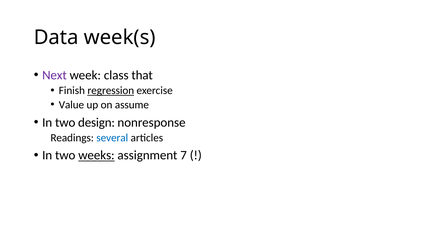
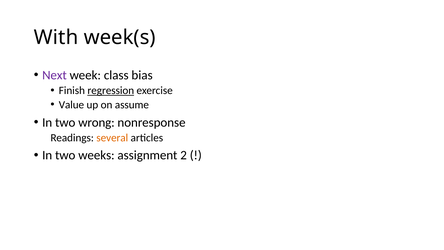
Data: Data -> With
that: that -> bias
design: design -> wrong
several colour: blue -> orange
weeks underline: present -> none
7: 7 -> 2
